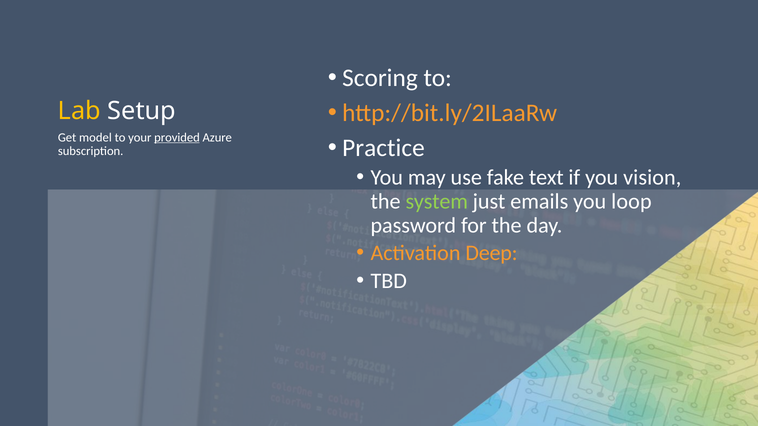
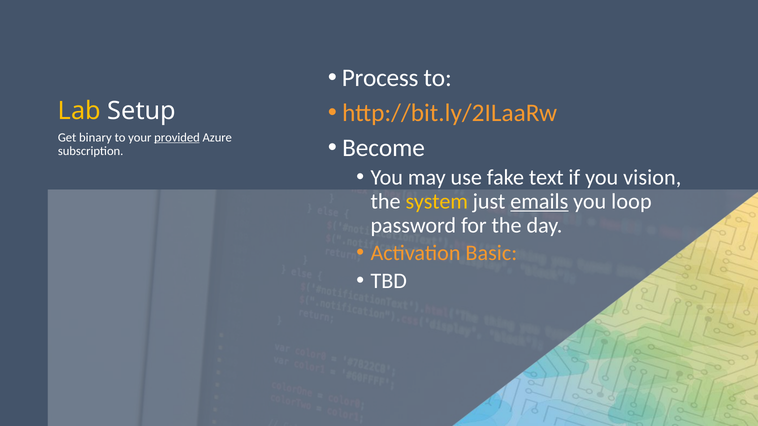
Scoring: Scoring -> Process
model: model -> binary
Practice: Practice -> Become
system colour: light green -> yellow
emails underline: none -> present
Deep: Deep -> Basic
